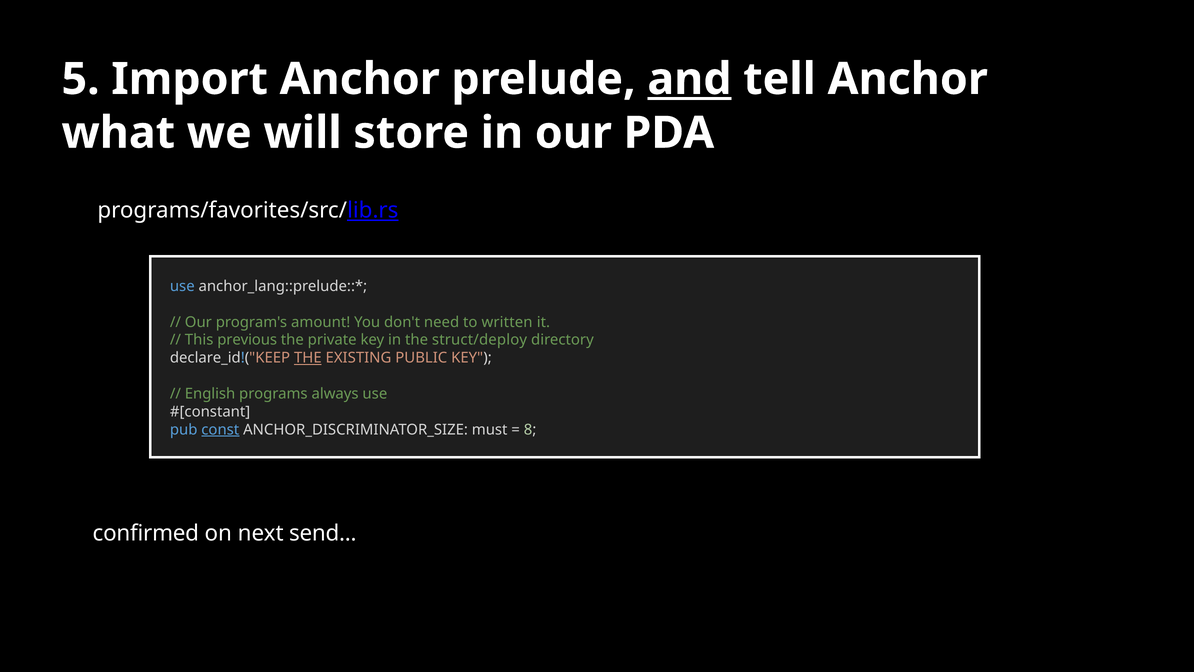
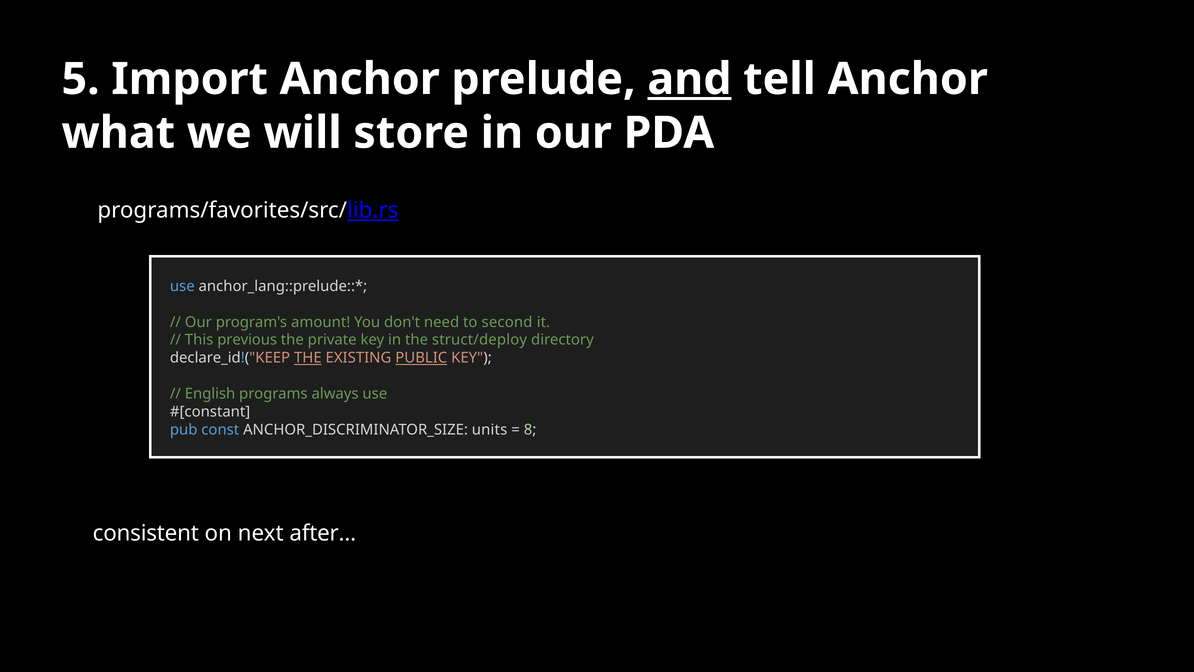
written: written -> second
PUBLIC underline: none -> present
const underline: present -> none
must: must -> units
confirmed: confirmed -> consistent
send: send -> after
